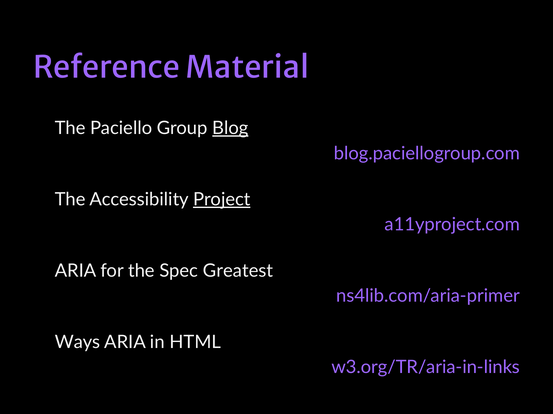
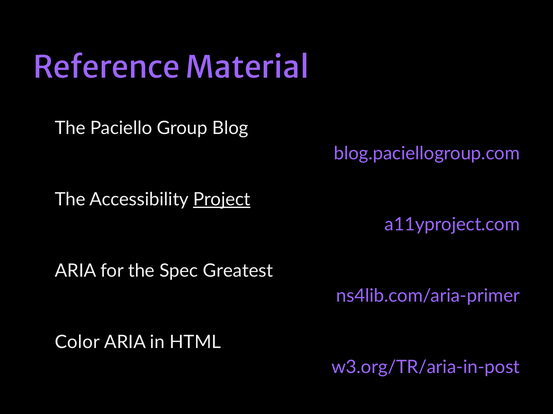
Blog underline: present -> none
Ways: Ways -> Color
w3.org/TR/aria-in-links: w3.org/TR/aria-in-links -> w3.org/TR/aria-in-post
